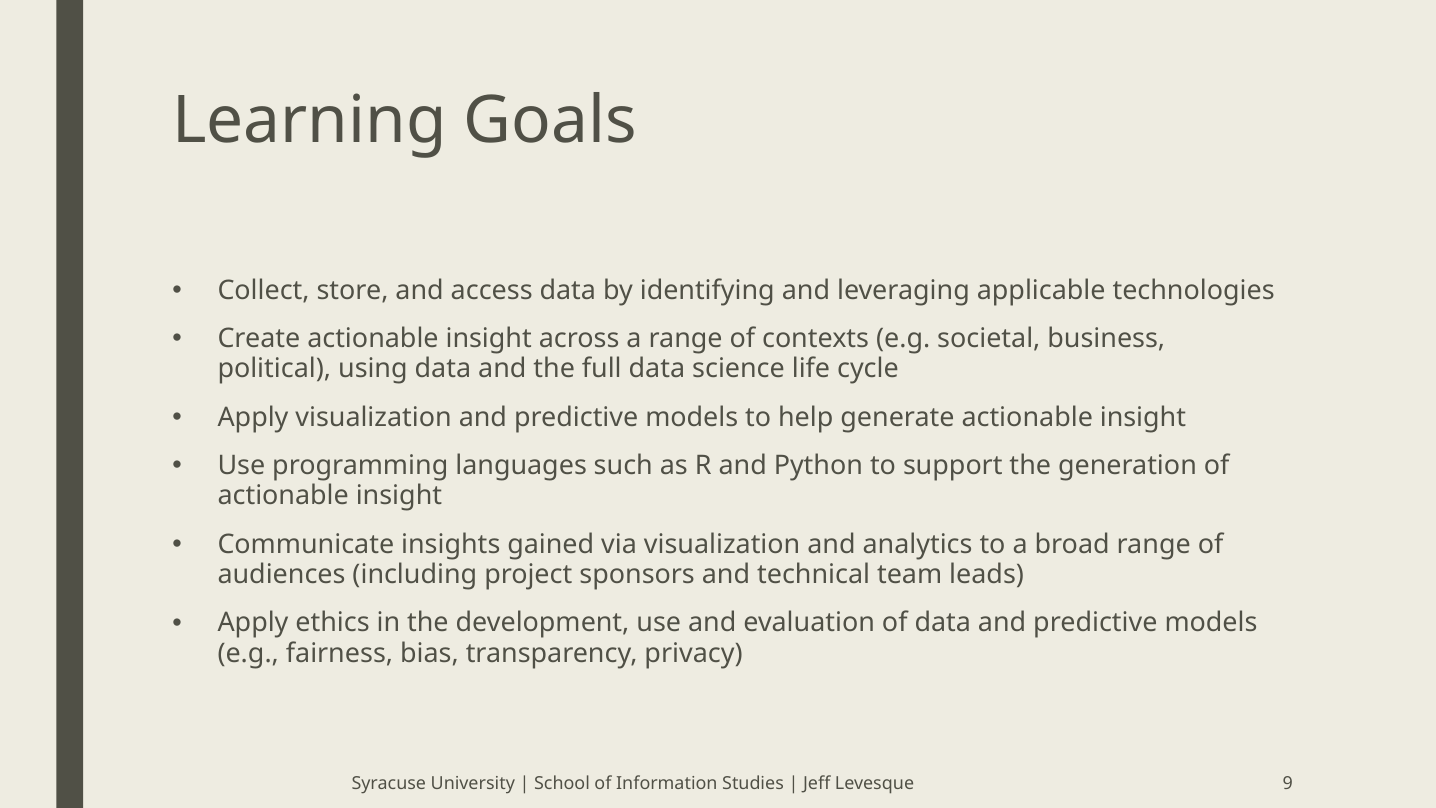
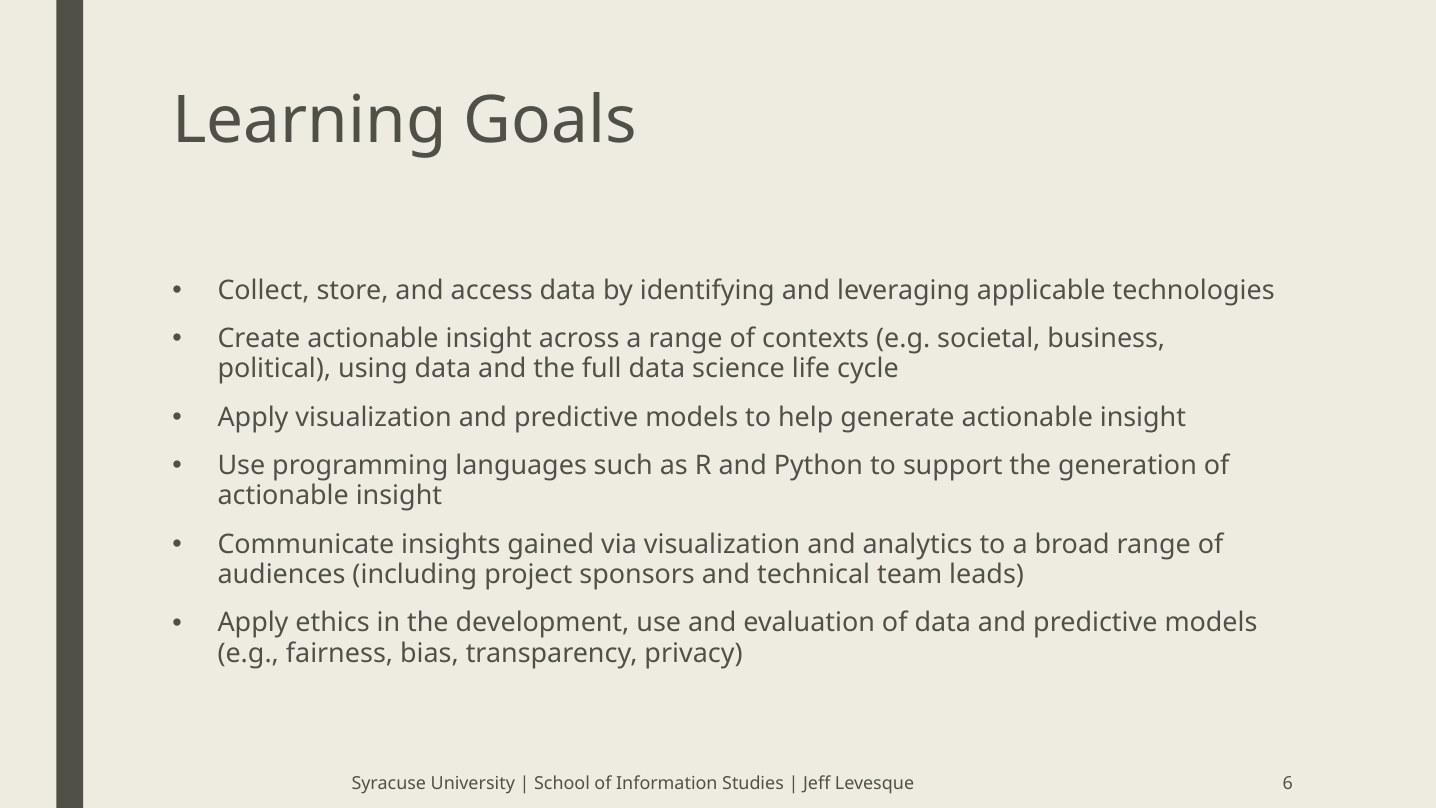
9: 9 -> 6
